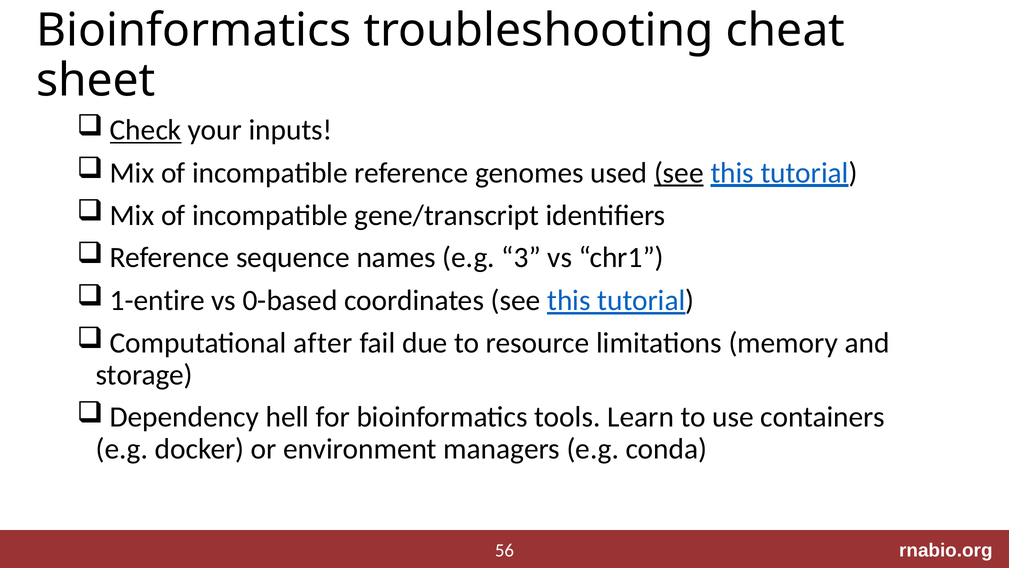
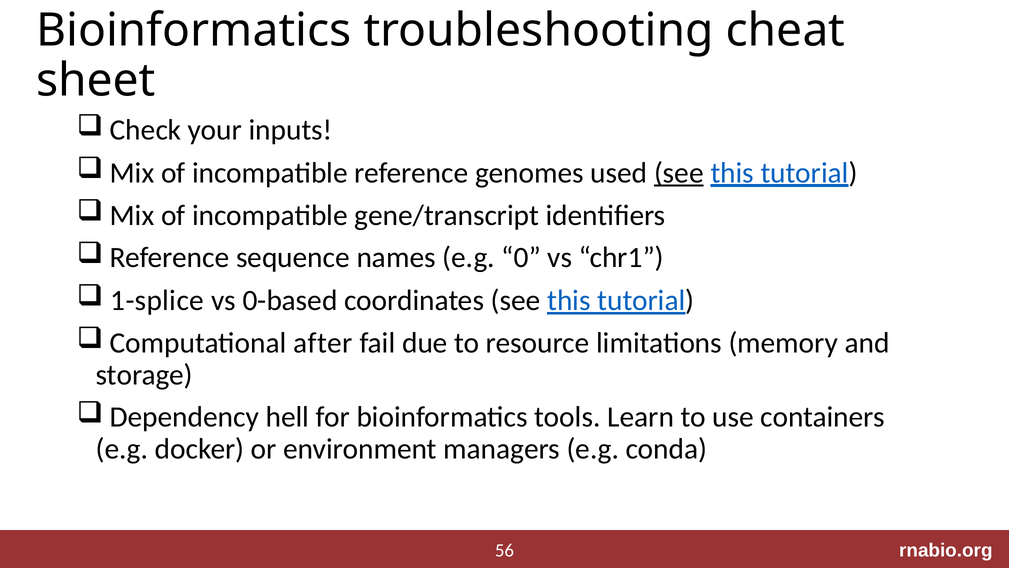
Check underline: present -> none
3: 3 -> 0
1-entire: 1-entire -> 1-splice
